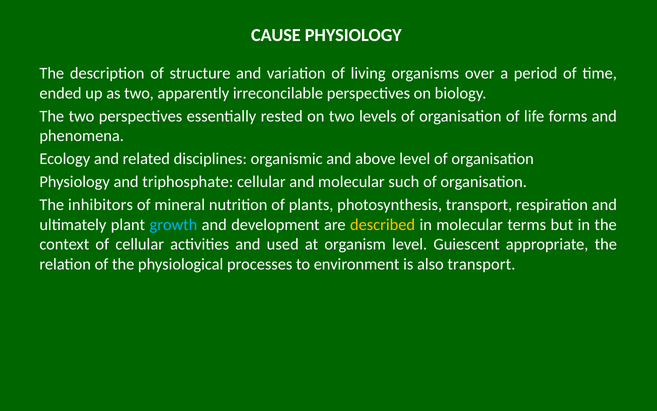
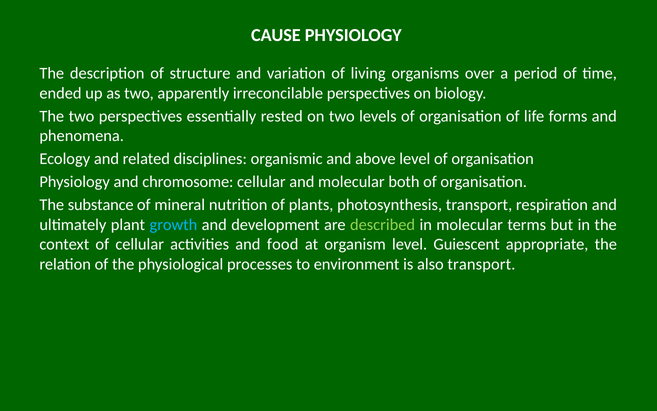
triphosphate: triphosphate -> chromosome
such: such -> both
inhibitors: inhibitors -> substance
described colour: yellow -> light green
used: used -> food
